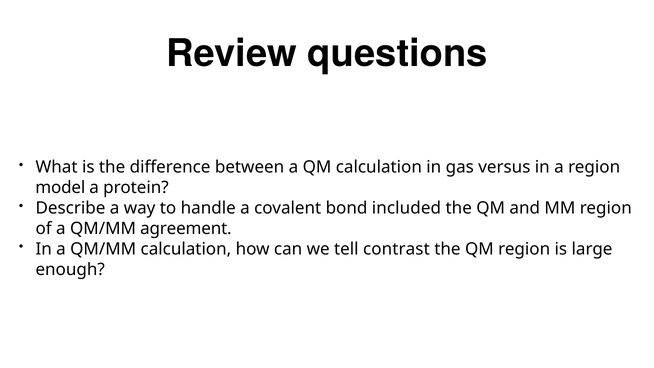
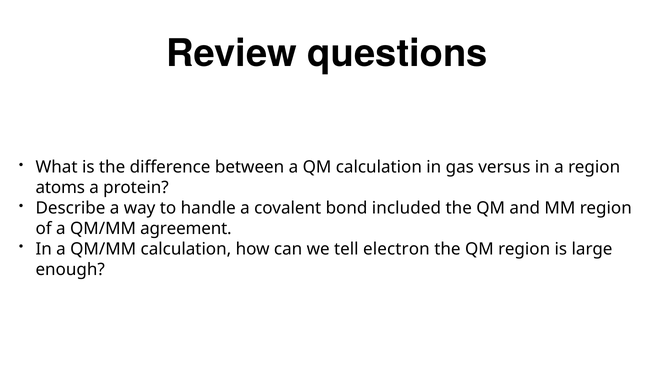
model: model -> atoms
contrast: contrast -> electron
